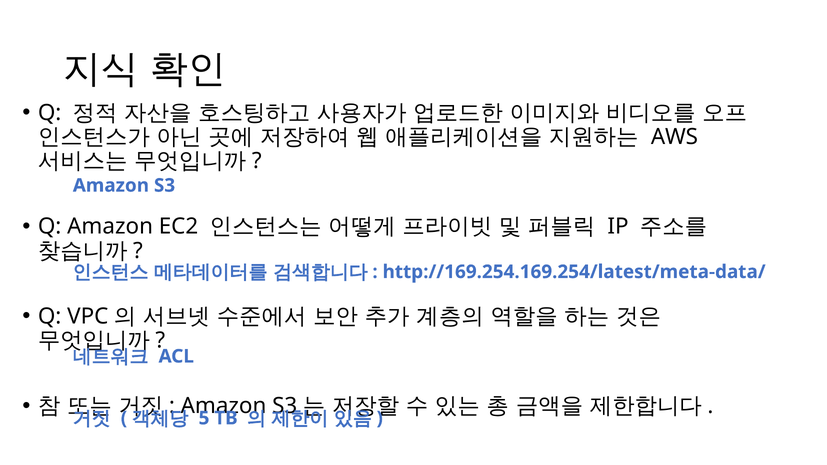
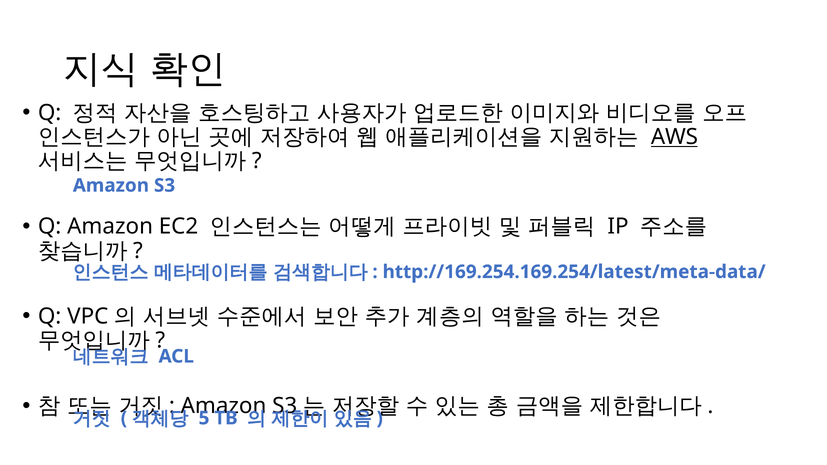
AWS underline: none -> present
